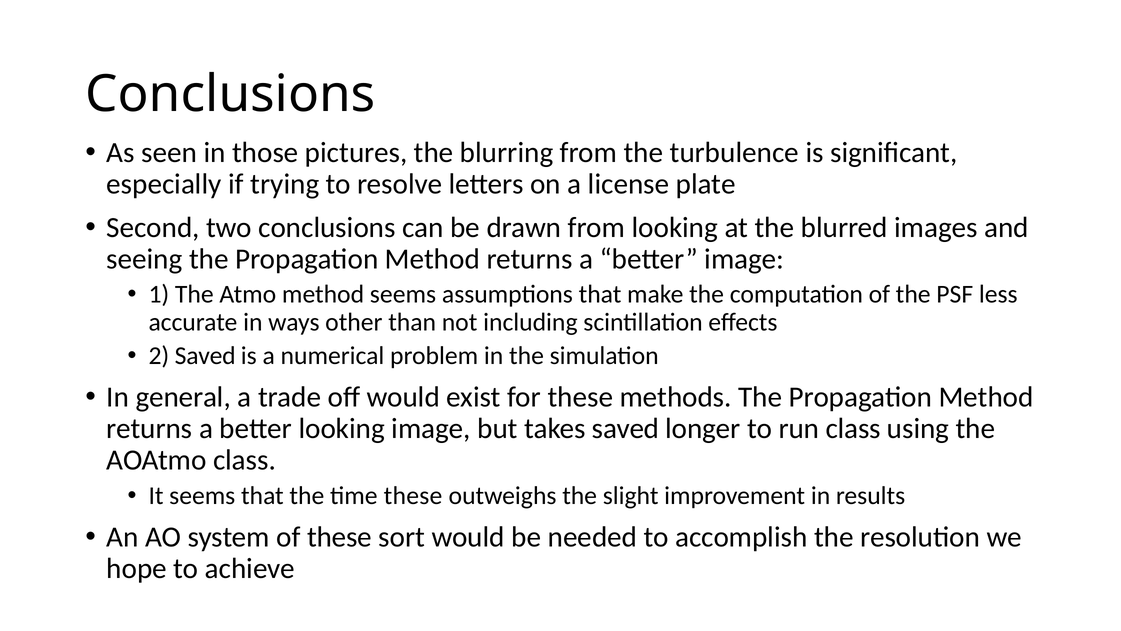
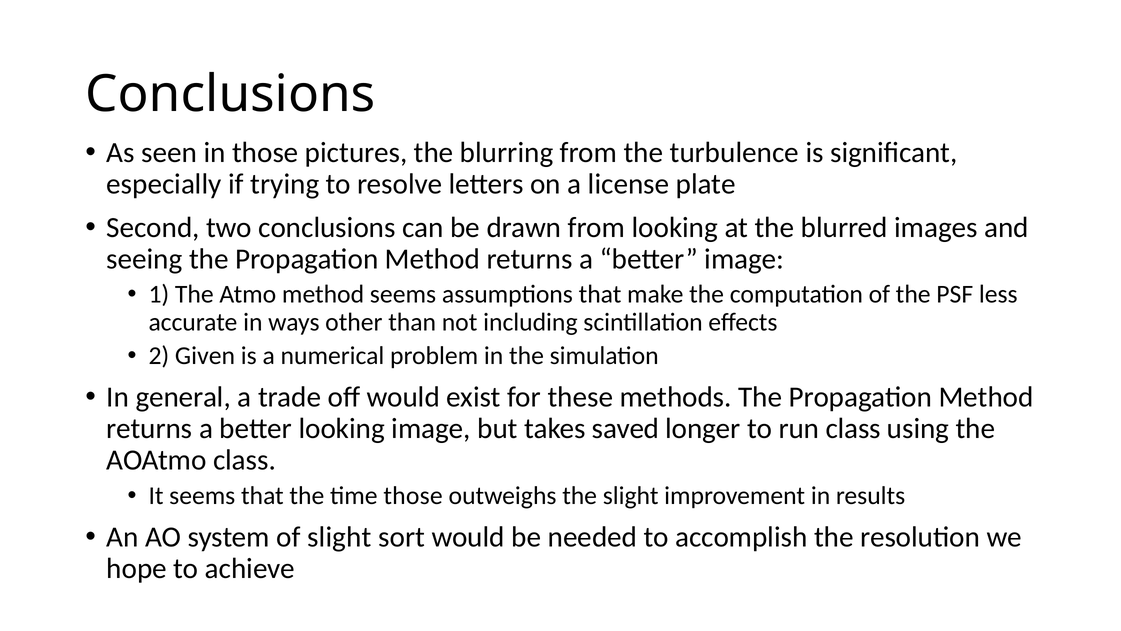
2 Saved: Saved -> Given
time these: these -> those
of these: these -> slight
